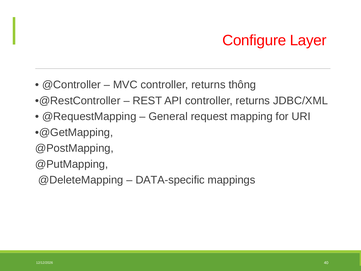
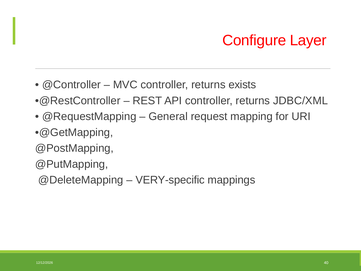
thông: thông -> exists
DATA-specific: DATA-specific -> VERY-specific
